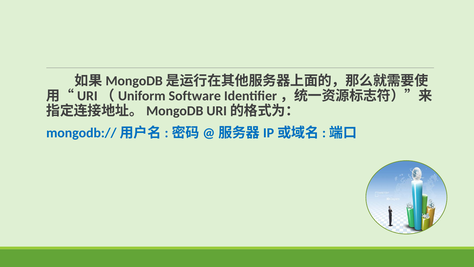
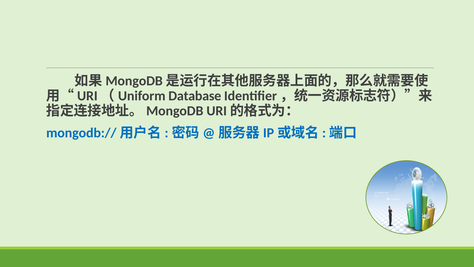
Software: Software -> Database
